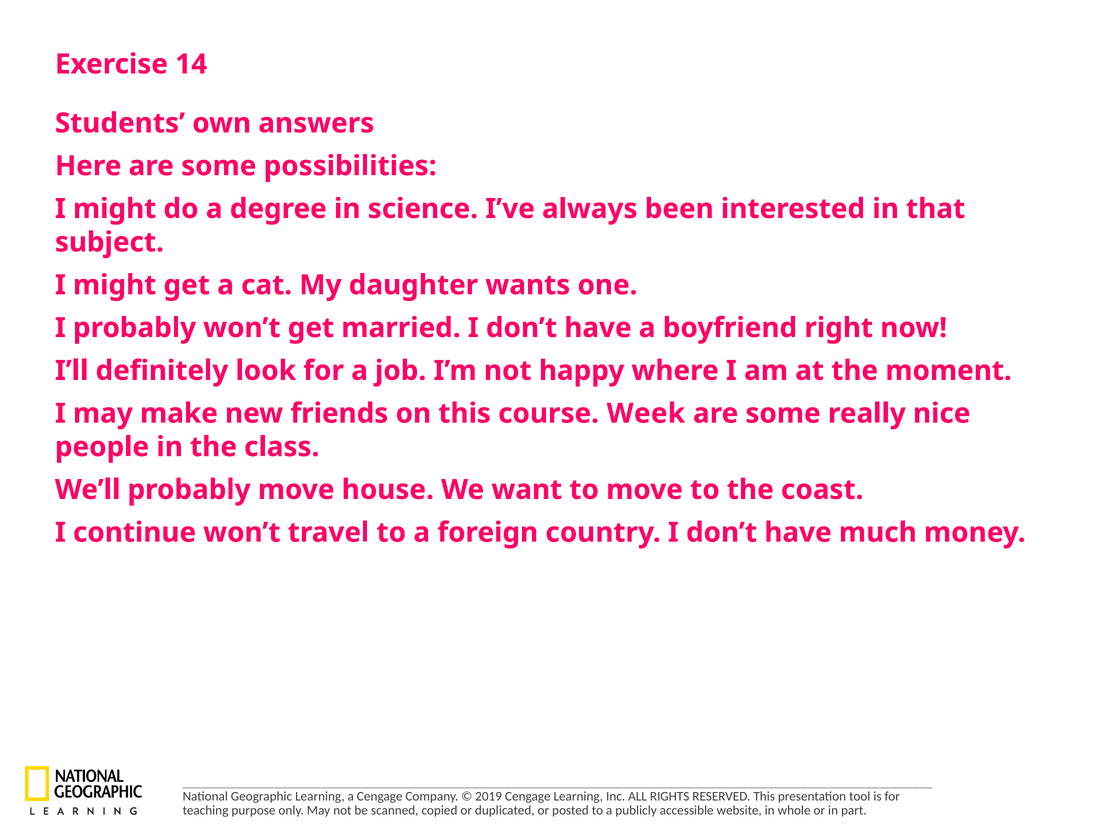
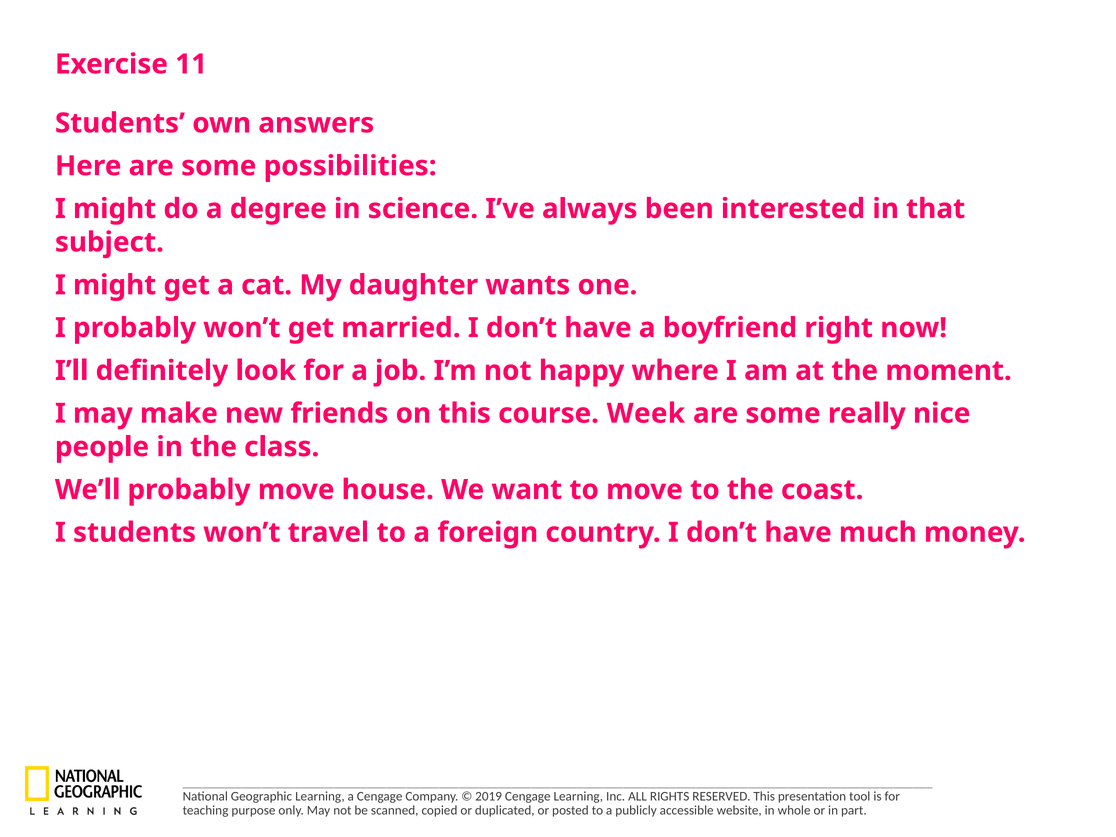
14: 14 -> 11
I continue: continue -> students
